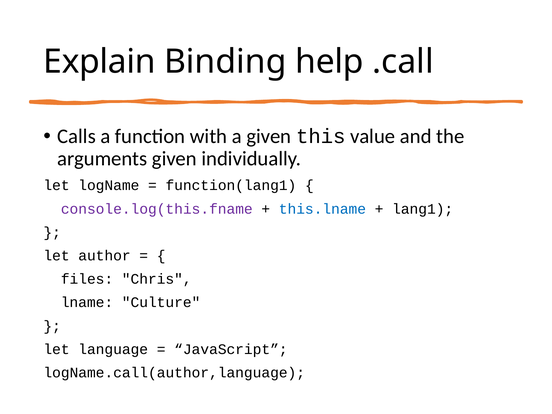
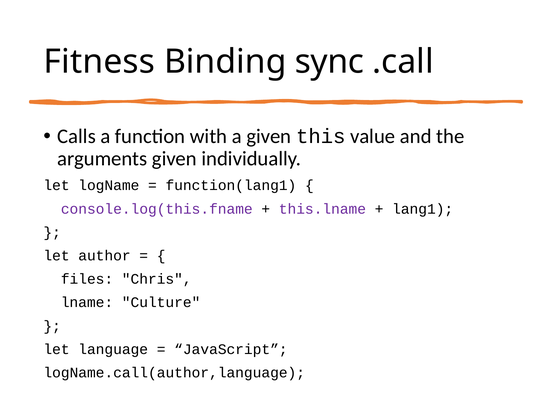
Explain: Explain -> Fitness
help: help -> sync
this.lname colour: blue -> purple
